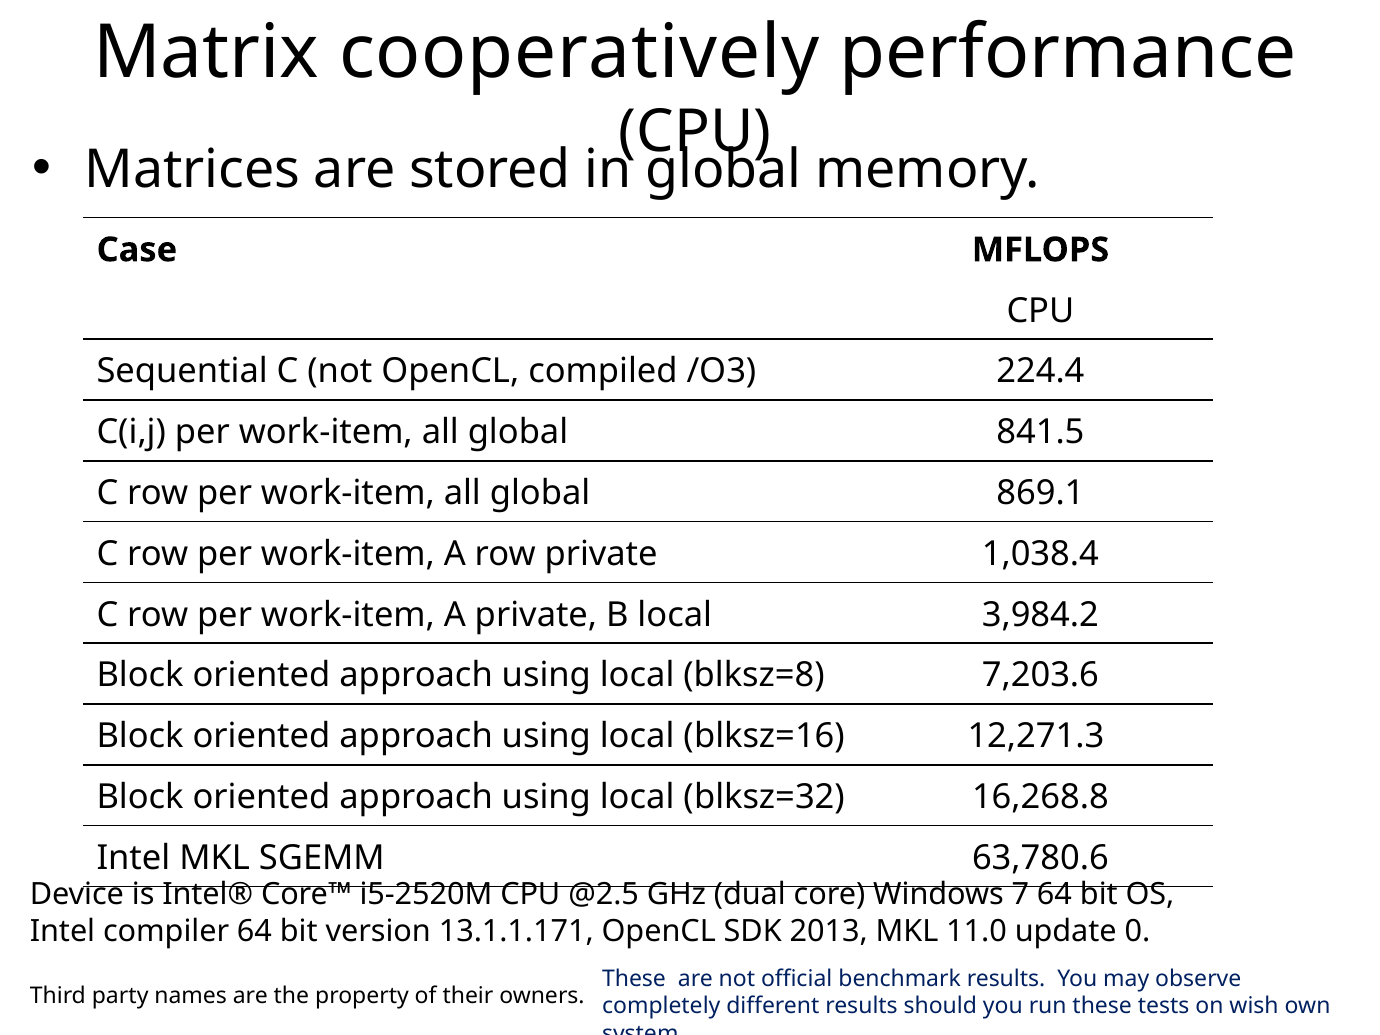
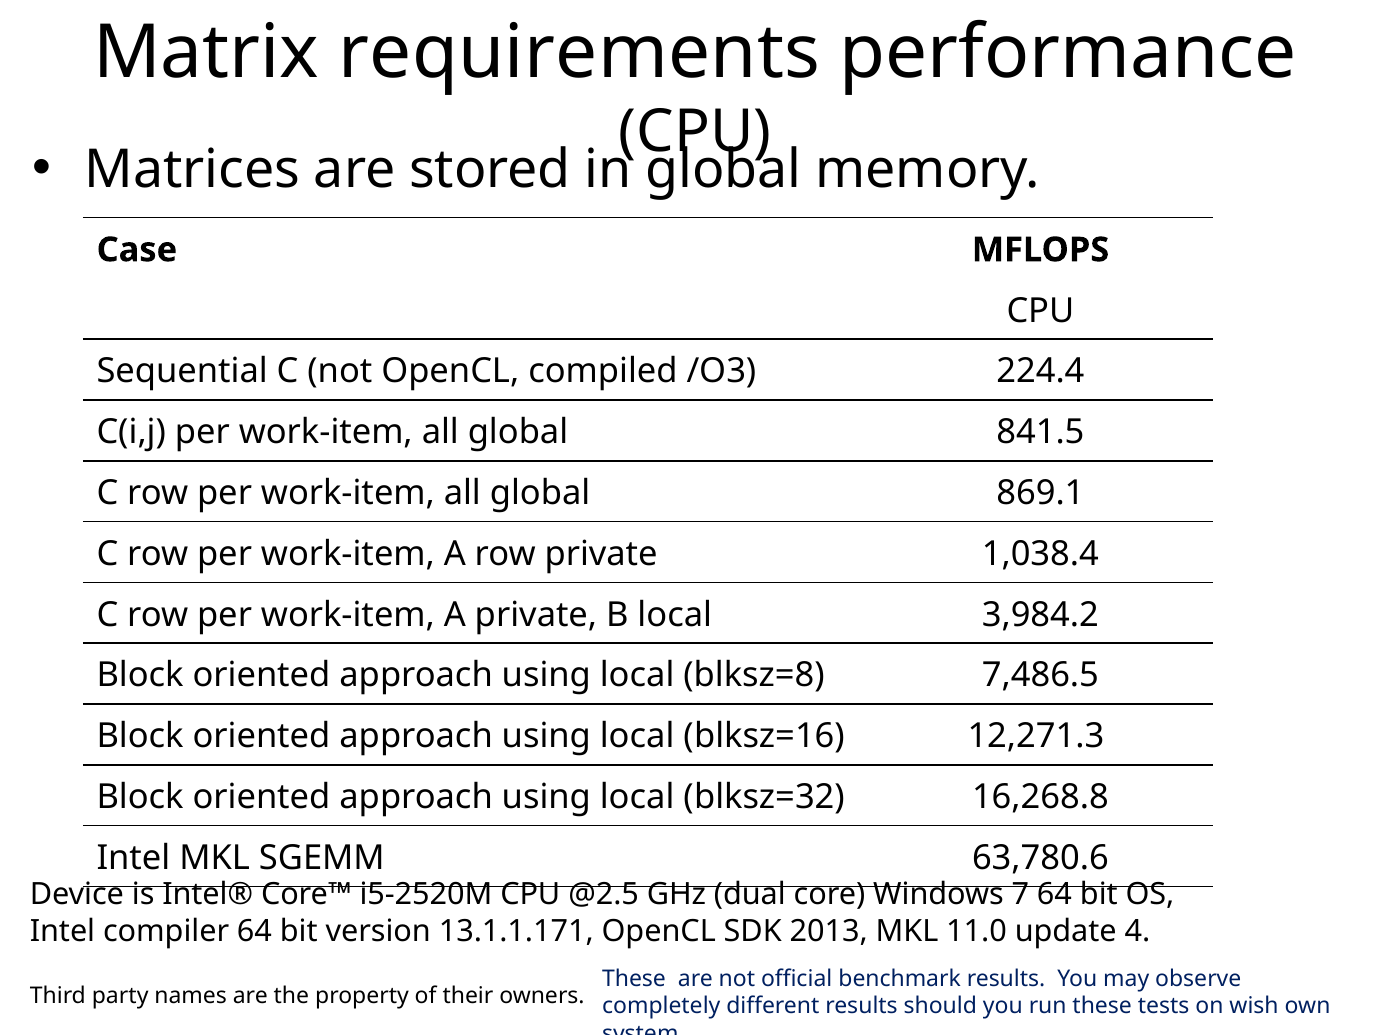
cooperatively: cooperatively -> requirements
7,203.6: 7,203.6 -> 7,486.5
0: 0 -> 4
